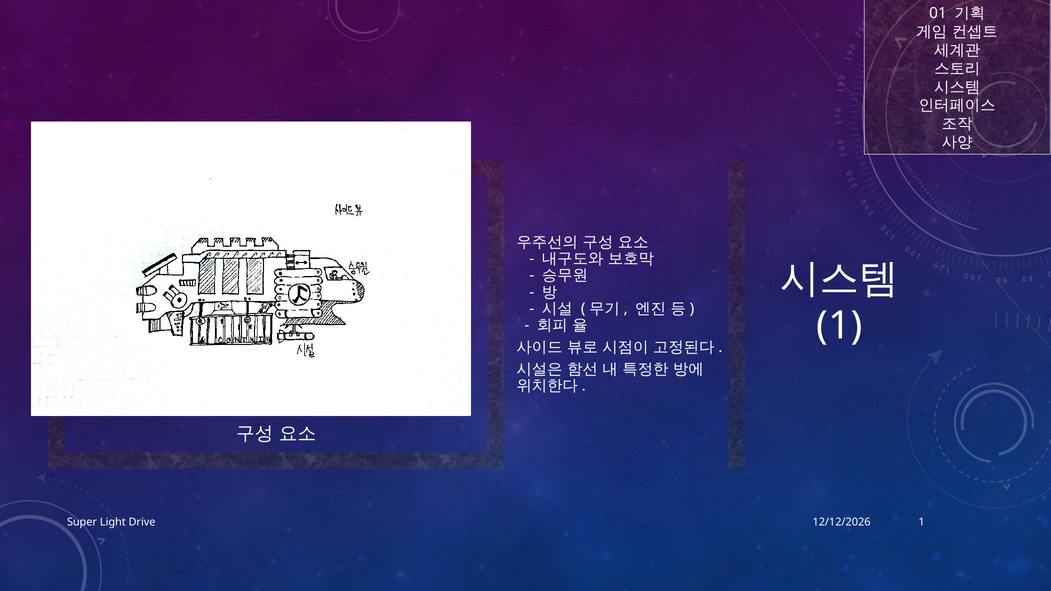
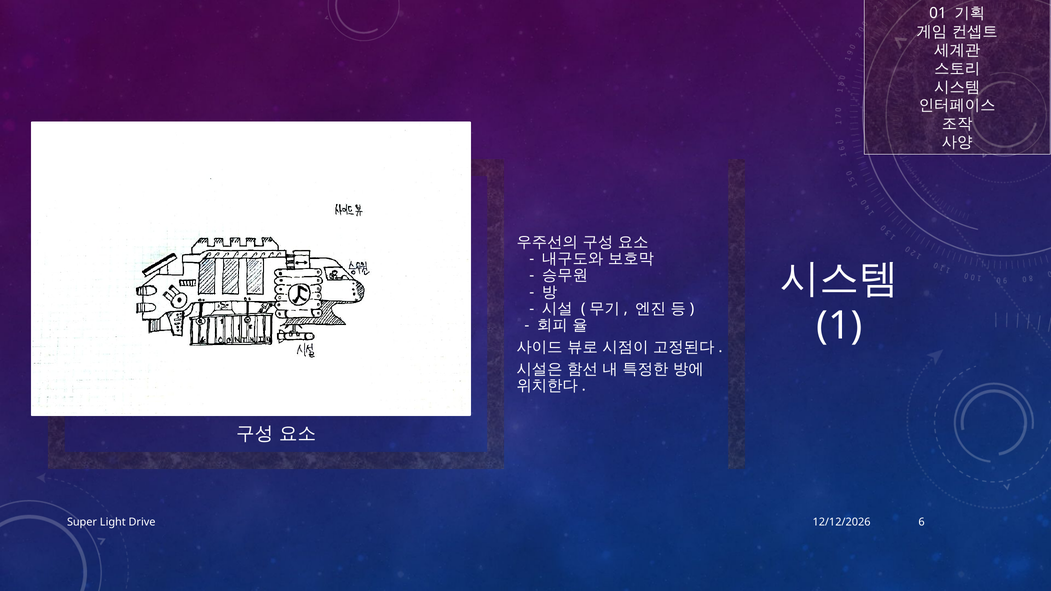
Drive 1: 1 -> 6
